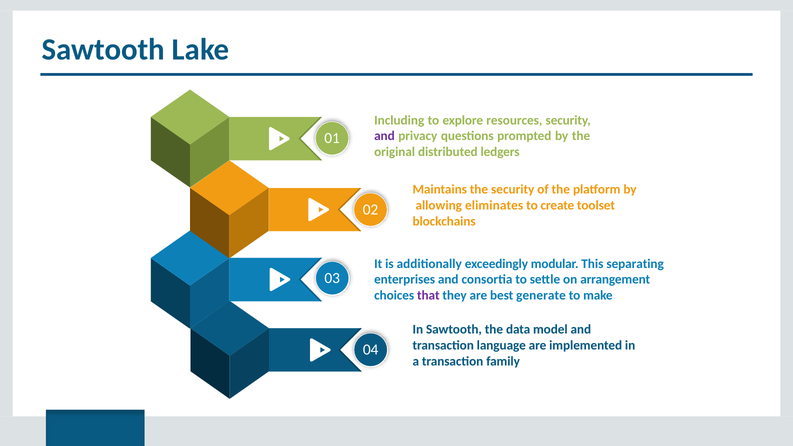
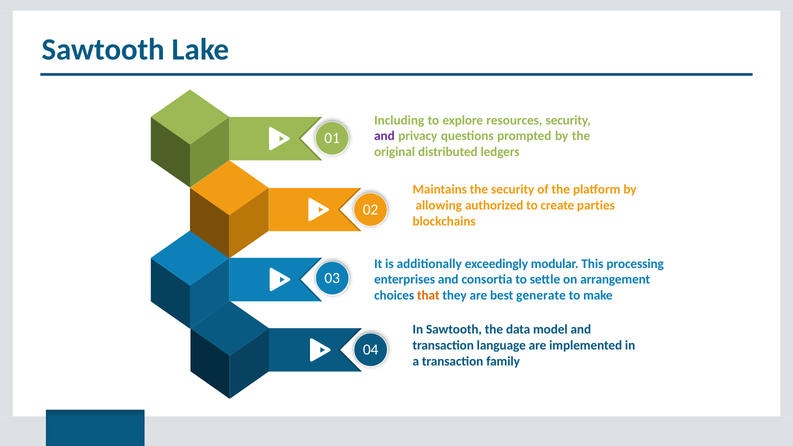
eliminates: eliminates -> authorized
toolset: toolset -> parties
separating: separating -> processing
that colour: purple -> orange
